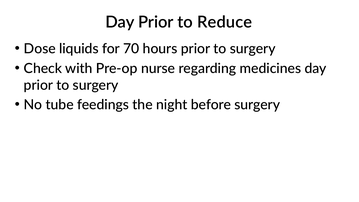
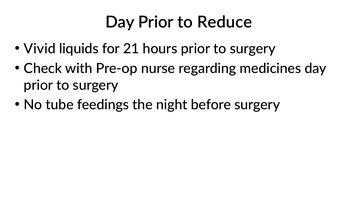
Dose: Dose -> Vivid
70: 70 -> 21
